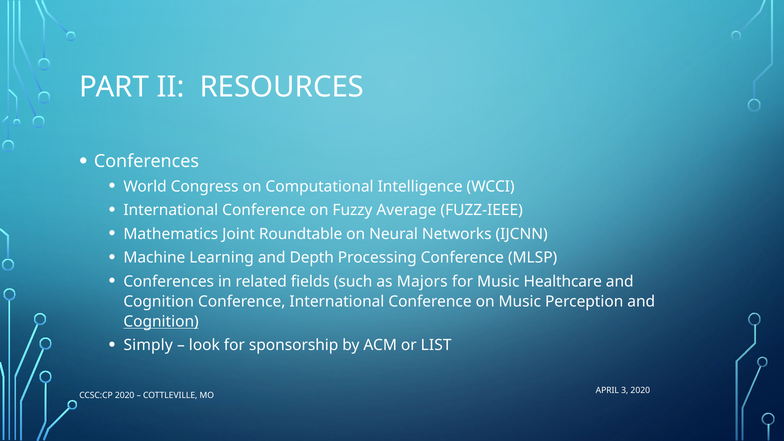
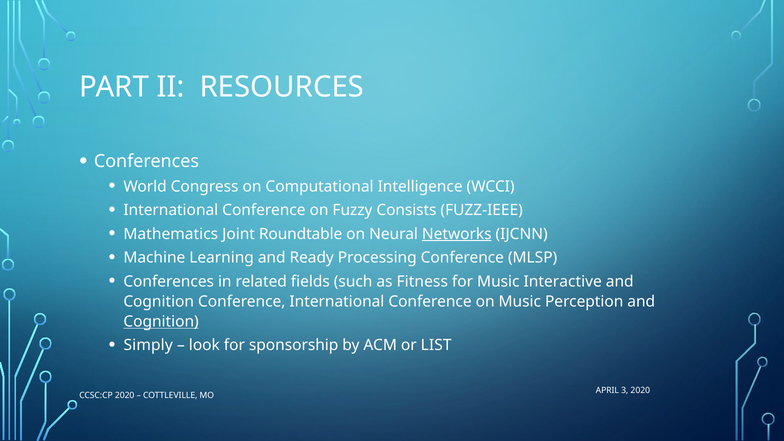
Average: Average -> Consists
Networks underline: none -> present
Depth: Depth -> Ready
Majors: Majors -> Fitness
Healthcare: Healthcare -> Interactive
